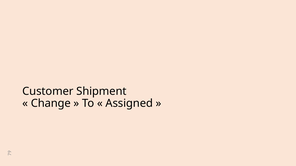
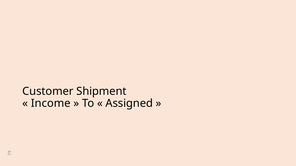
Change: Change -> Income
